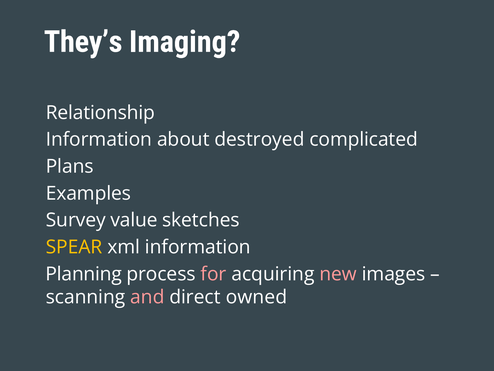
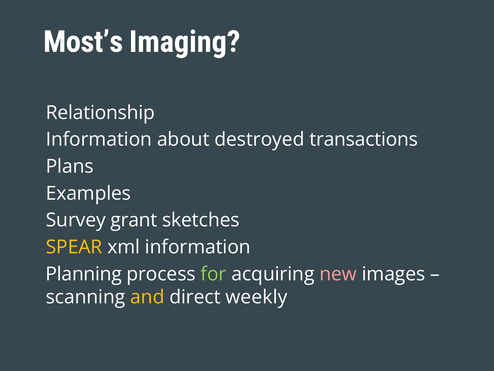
They’s: They’s -> Most’s
complicated: complicated -> transactions
value: value -> grant
for colour: pink -> light green
and colour: pink -> yellow
owned: owned -> weekly
